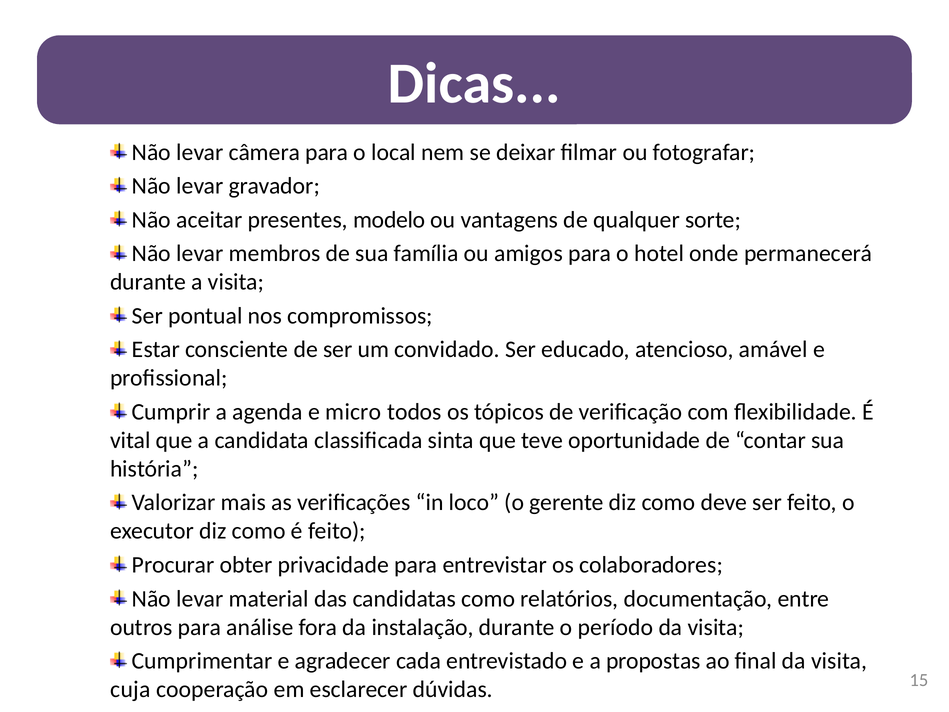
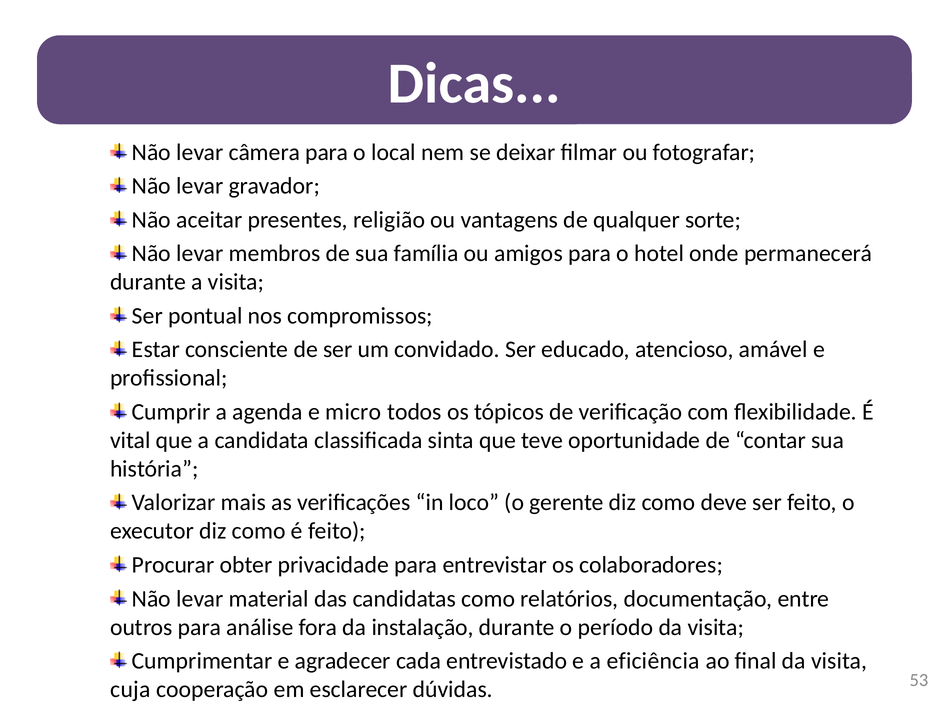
modelo: modelo -> religião
propostas: propostas -> eficiência
15: 15 -> 53
